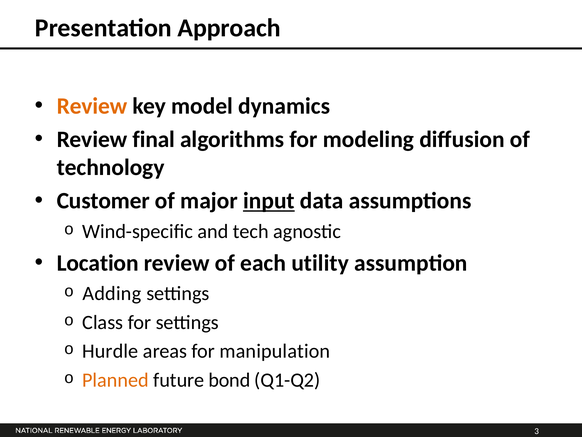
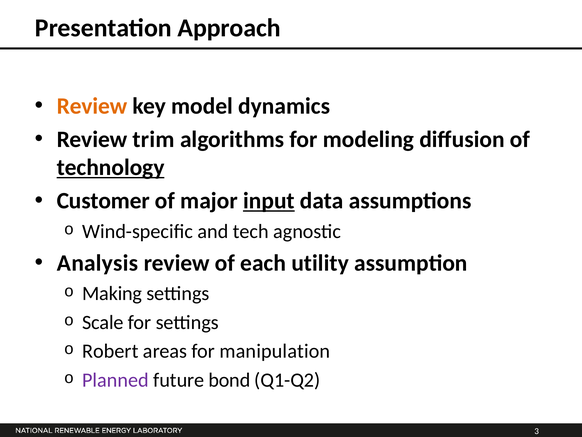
final: final -> trim
technology underline: none -> present
Location: Location -> Analysis
Adding: Adding -> Making
Class: Class -> Scale
Hurdle: Hurdle -> Robert
Planned colour: orange -> purple
